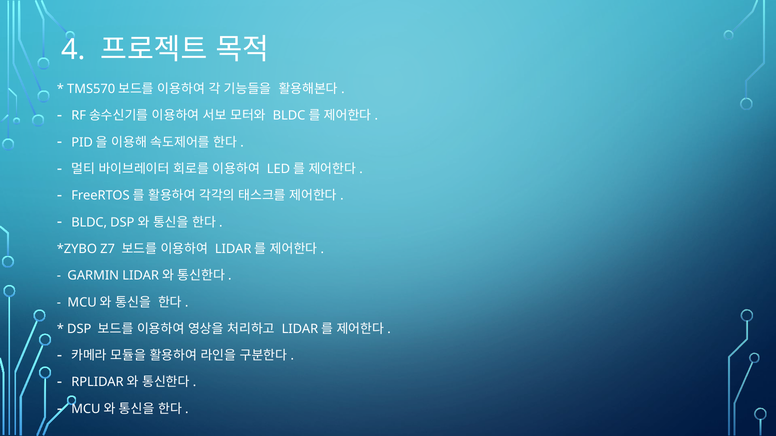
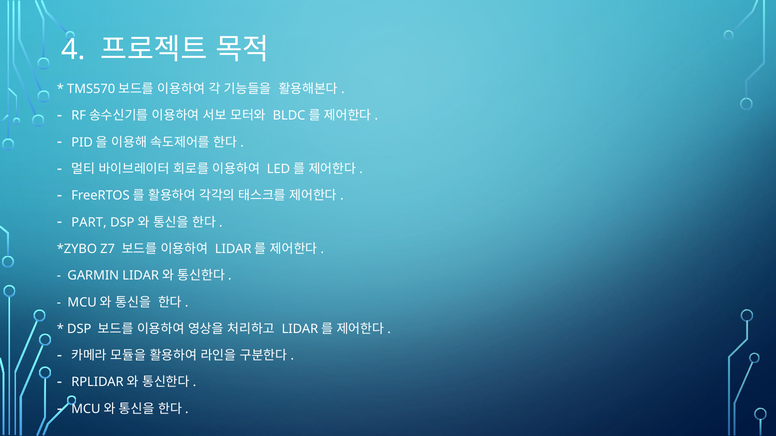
BLDC: BLDC -> PART
